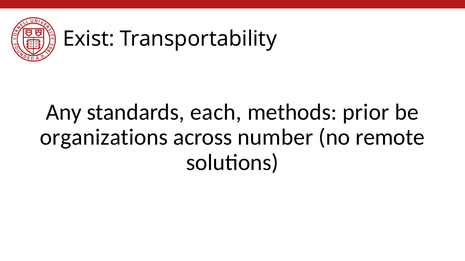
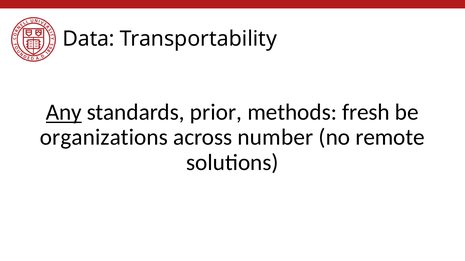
Exist: Exist -> Data
Any underline: none -> present
each: each -> prior
prior: prior -> fresh
